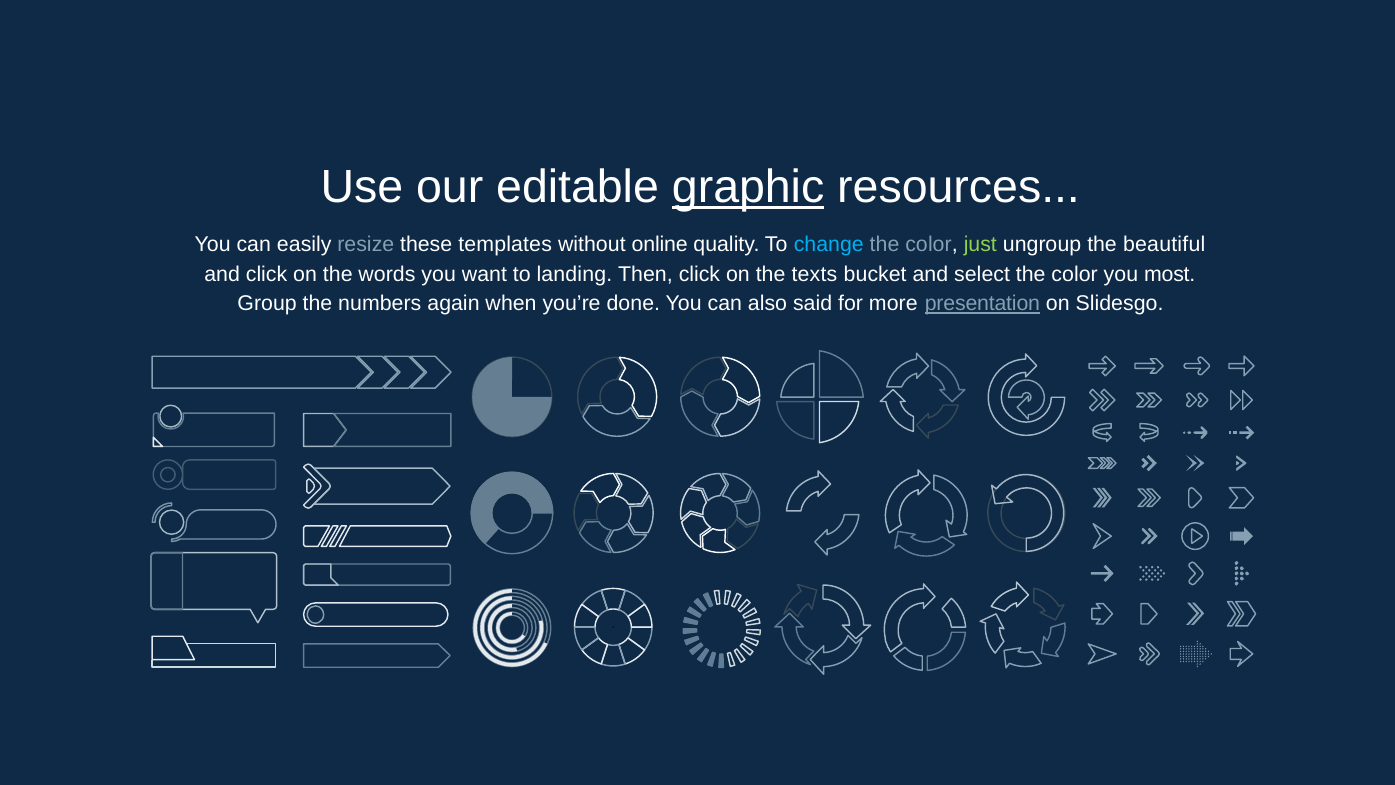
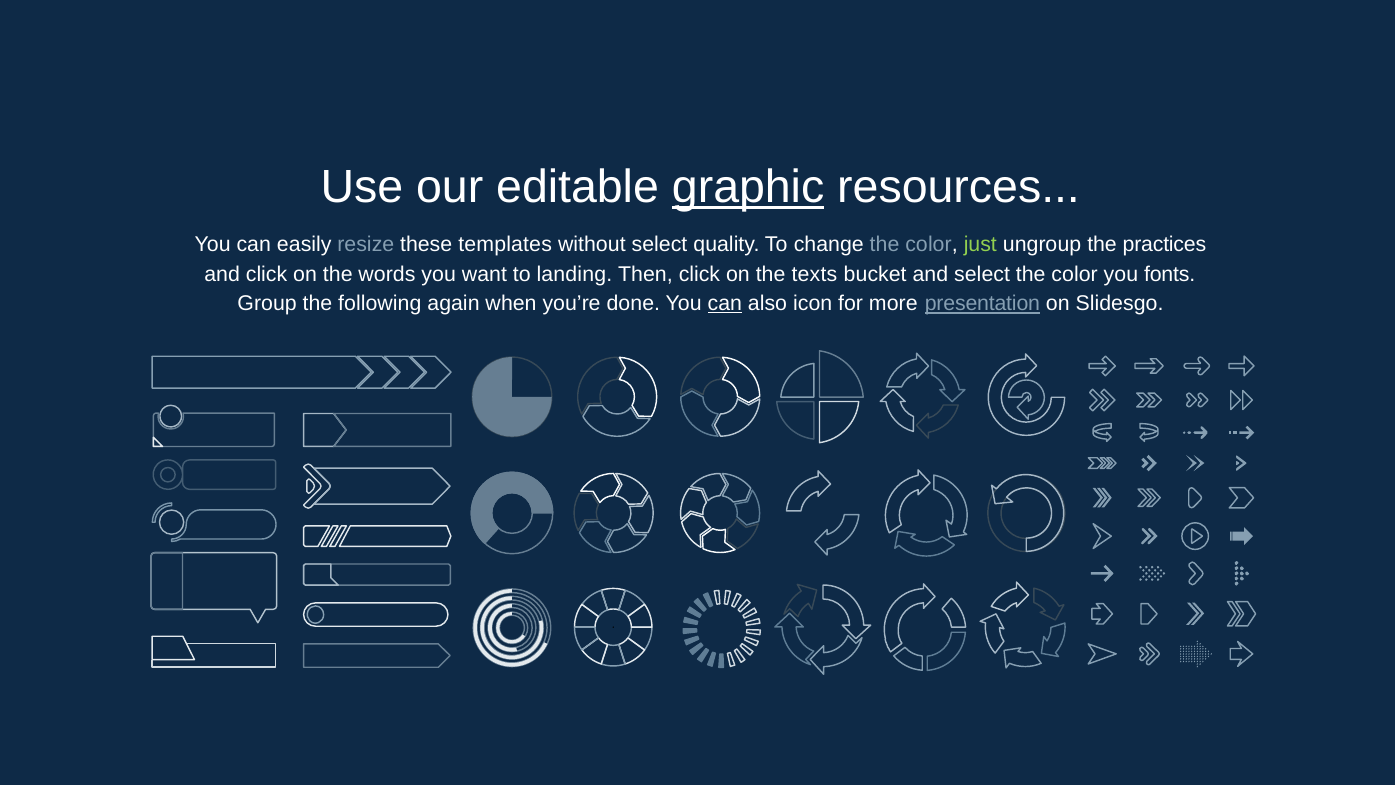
without online: online -> select
change colour: light blue -> white
beautiful: beautiful -> practices
most: most -> fonts
numbers: numbers -> following
can at (725, 304) underline: none -> present
said: said -> icon
